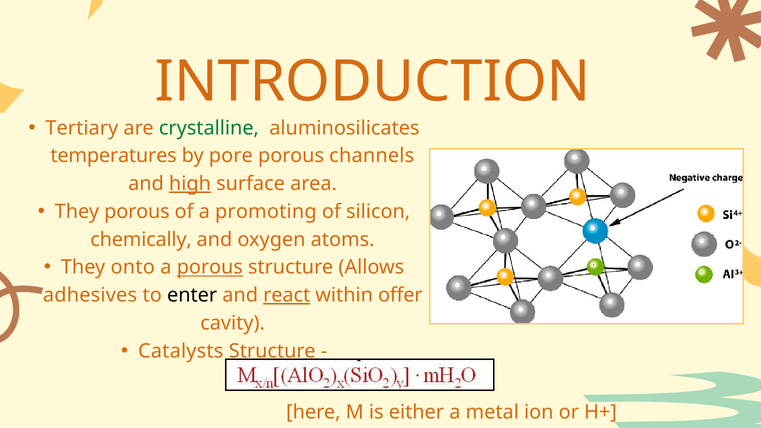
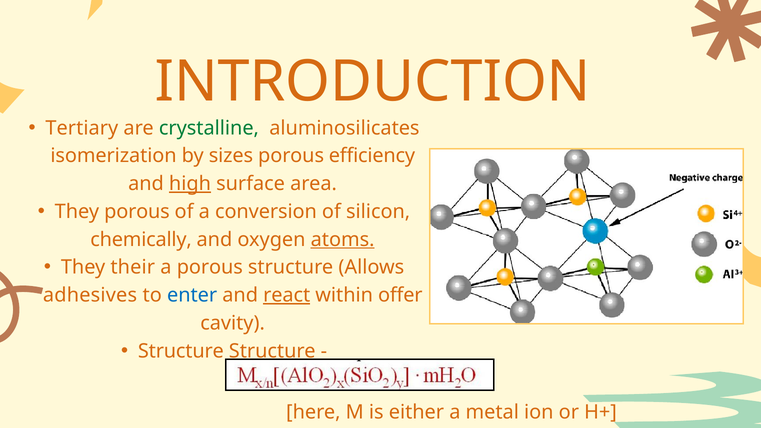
temperatures: temperatures -> isomerization
pore: pore -> sizes
channels: channels -> efficiency
promoting: promoting -> conversion
atoms underline: none -> present
onto: onto -> their
porous at (210, 267) underline: present -> none
enter colour: black -> blue
Catalysts at (181, 351): Catalysts -> Structure
